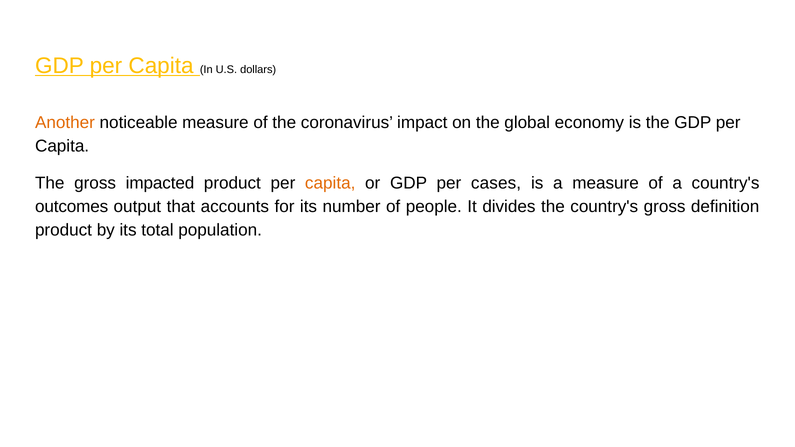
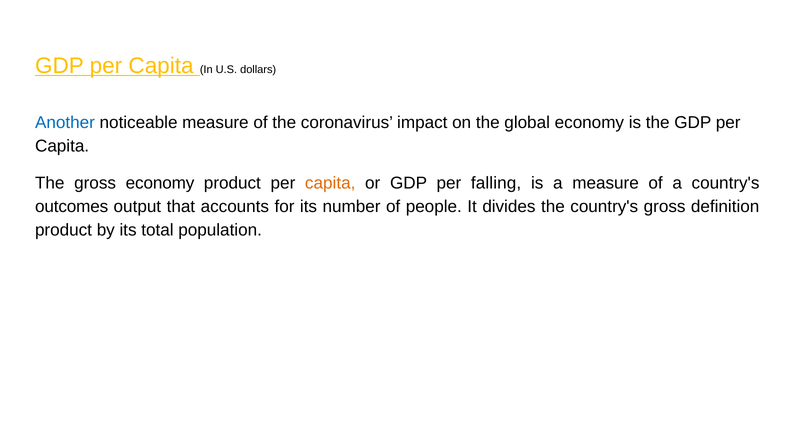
Another colour: orange -> blue
gross impacted: impacted -> economy
cases: cases -> falling
